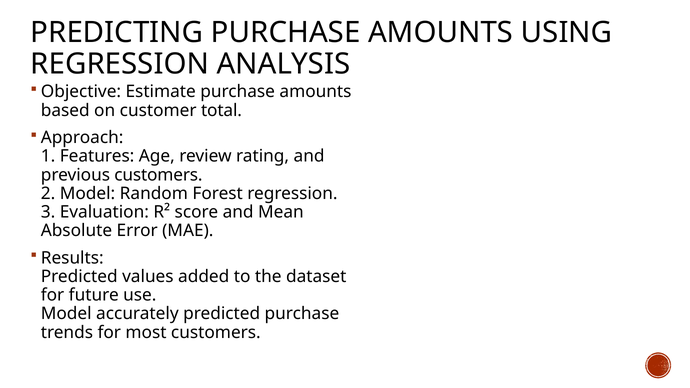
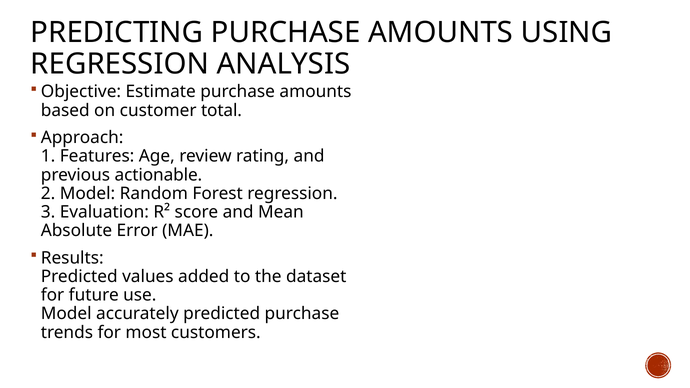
previous customers: customers -> actionable
